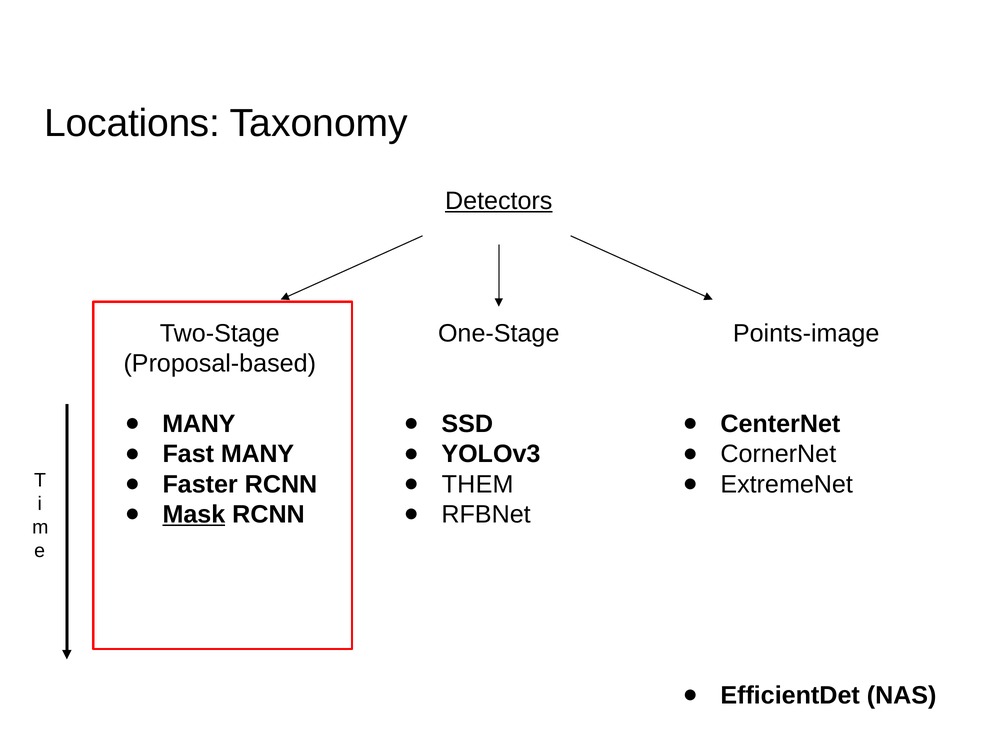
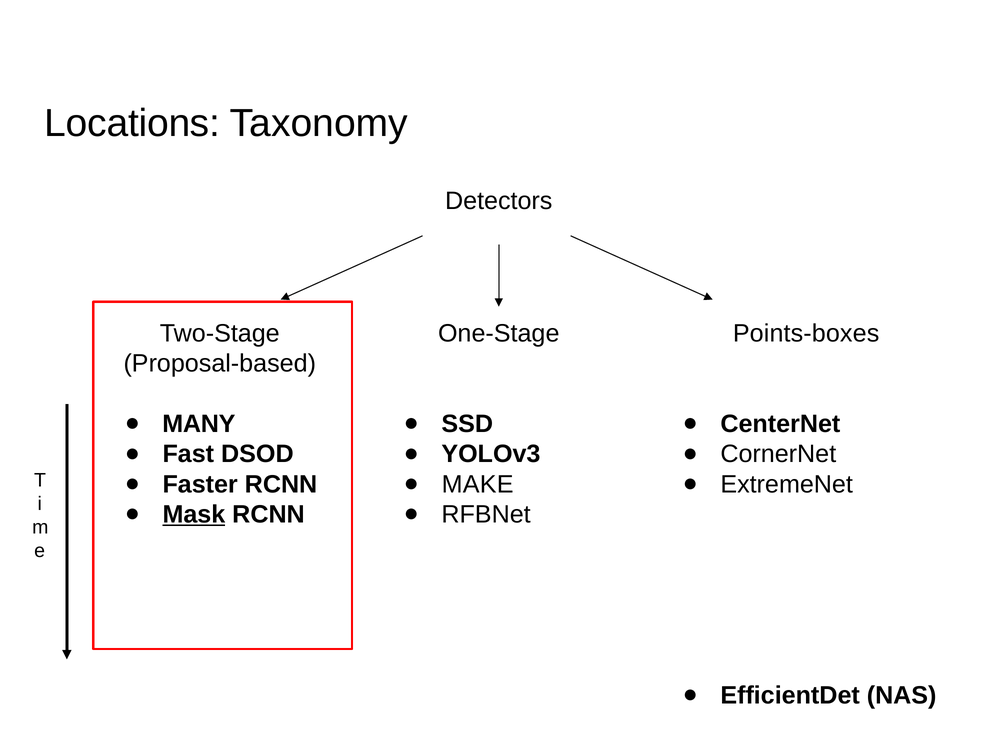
Detectors underline: present -> none
Points-image: Points-image -> Points-boxes
Fast MANY: MANY -> DSOD
THEM: THEM -> MAKE
